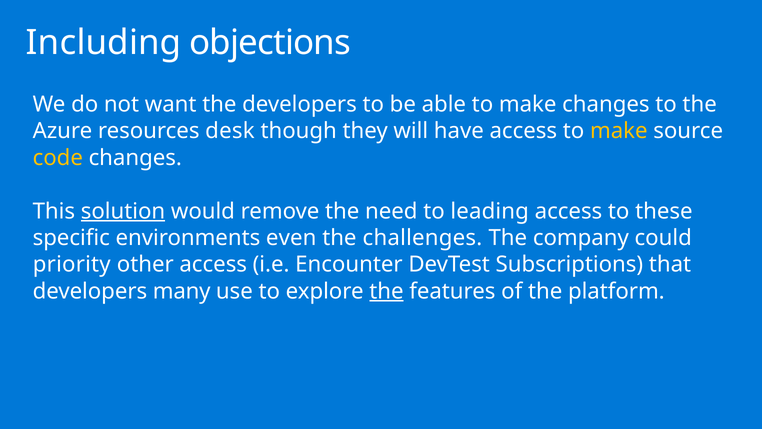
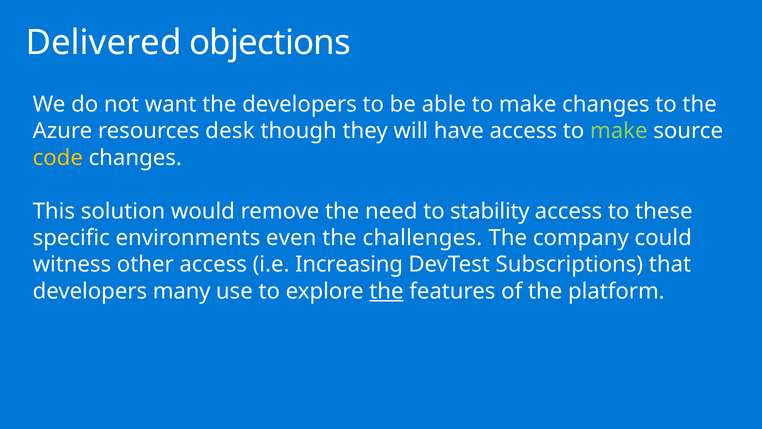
Including: Including -> Delivered
make at (619, 131) colour: yellow -> light green
solution underline: present -> none
leading: leading -> stability
priority: priority -> witness
Encounter: Encounter -> Increasing
